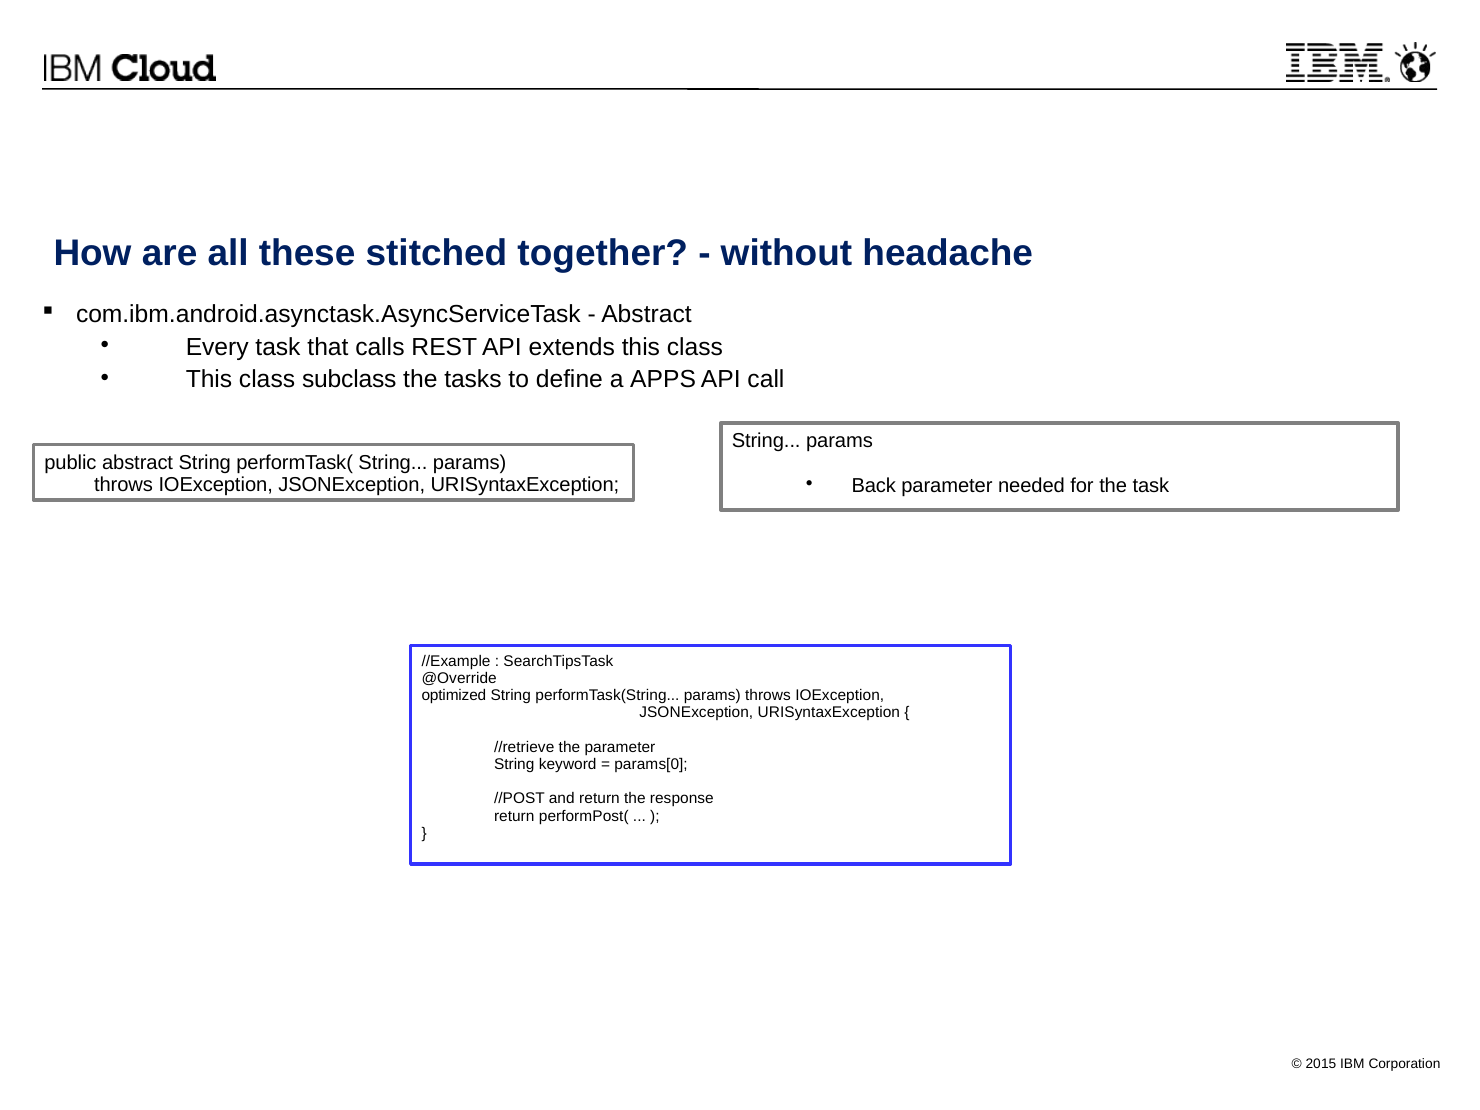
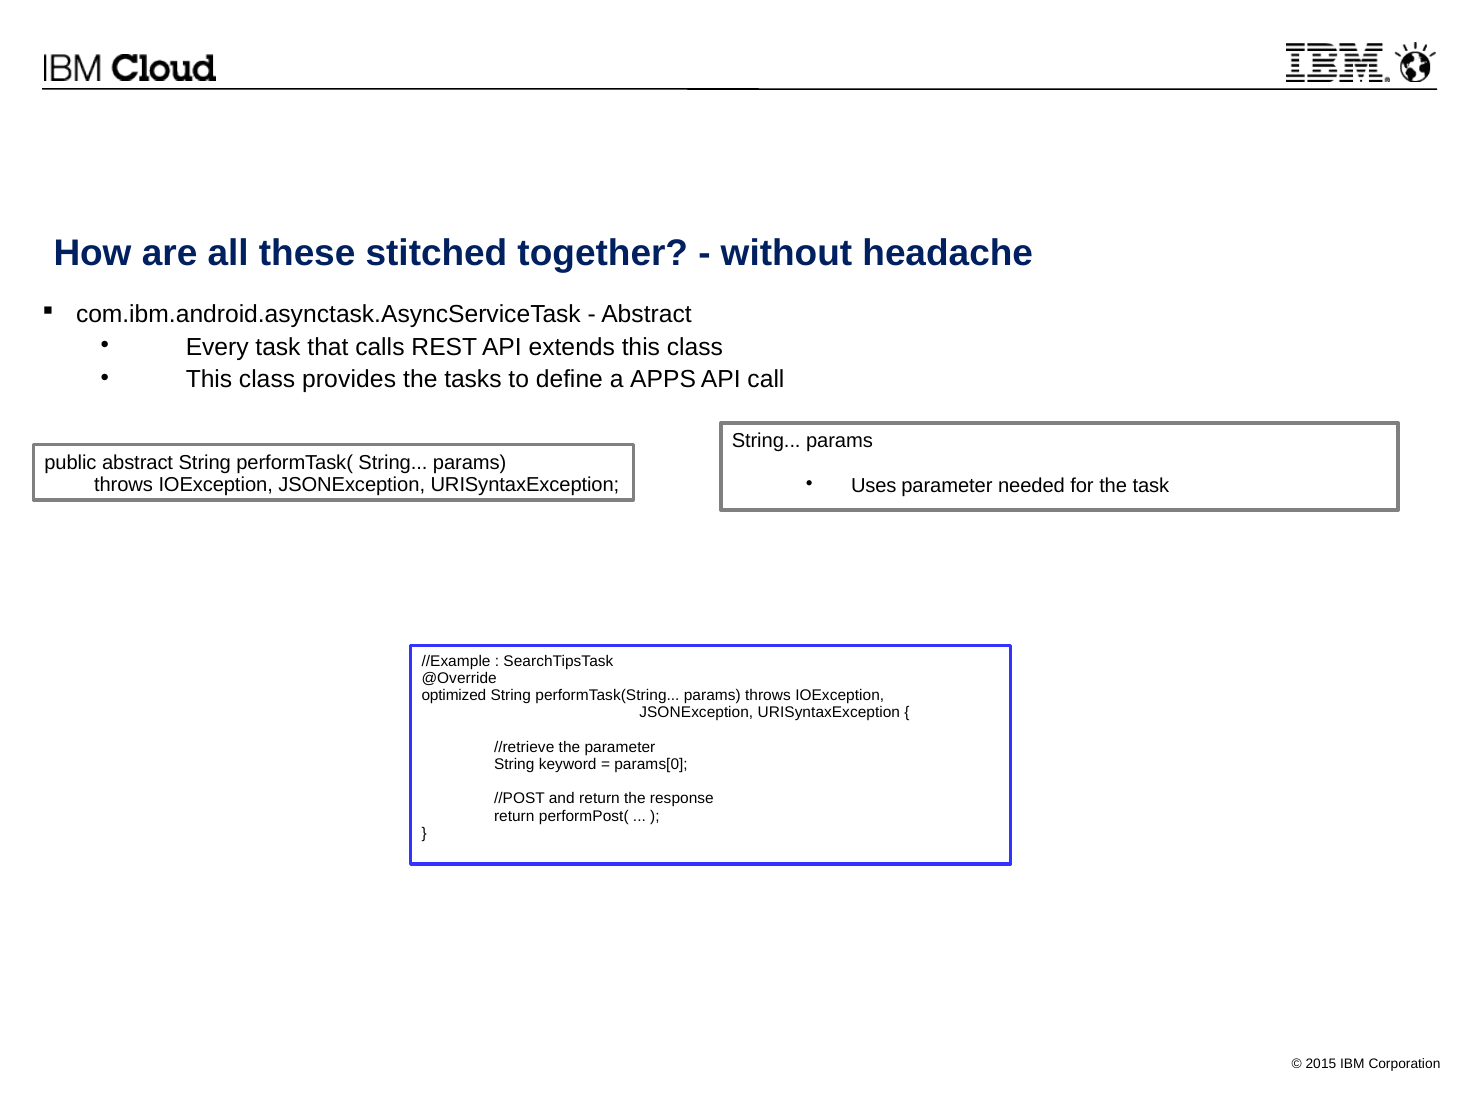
subclass: subclass -> provides
Back: Back -> Uses
